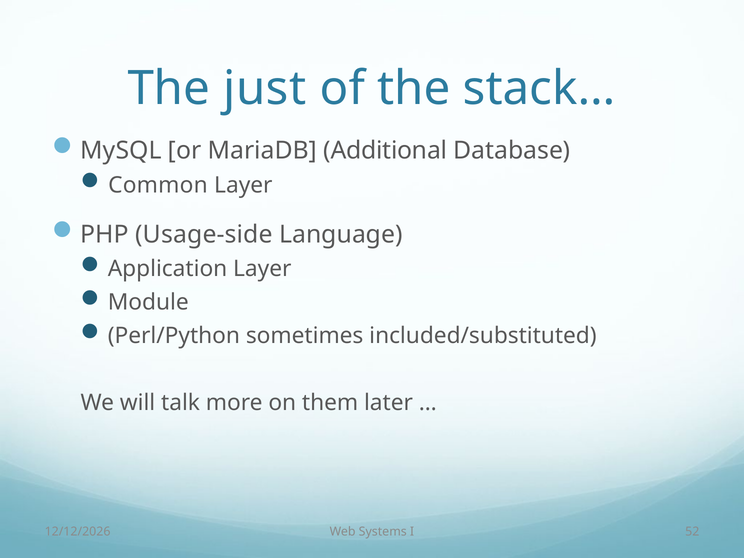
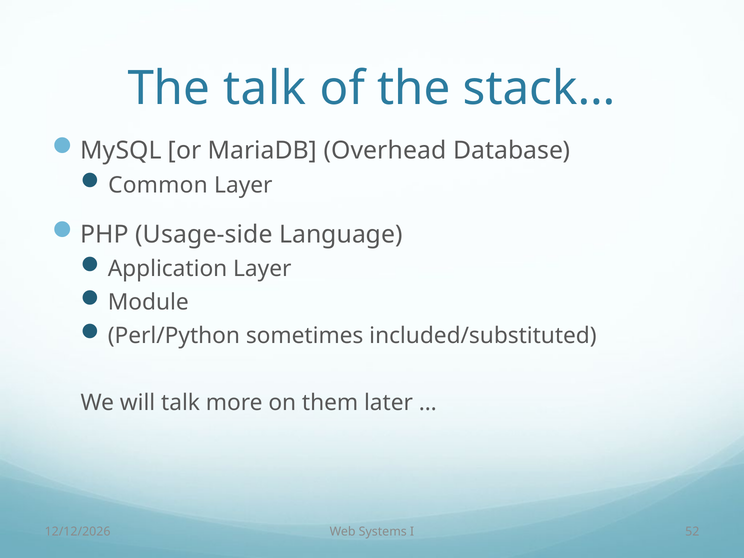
The just: just -> talk
Additional: Additional -> Overhead
